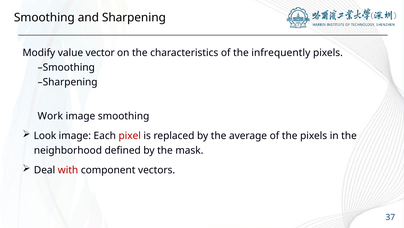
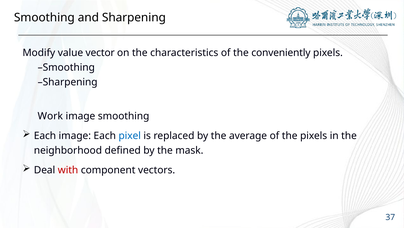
infrequently: infrequently -> conveniently
Look at (45, 136): Look -> Each
pixel colour: red -> blue
